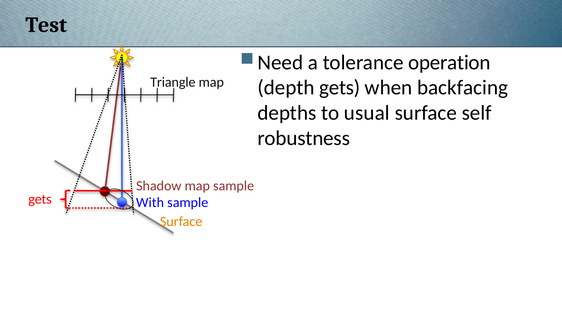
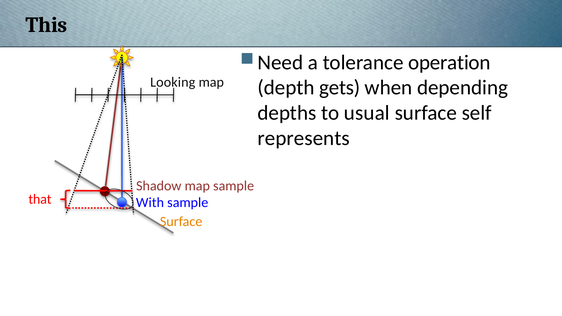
Test: Test -> This
Triangle: Triangle -> Looking
backfacing: backfacing -> depending
robustness: robustness -> represents
gets at (40, 199): gets -> that
